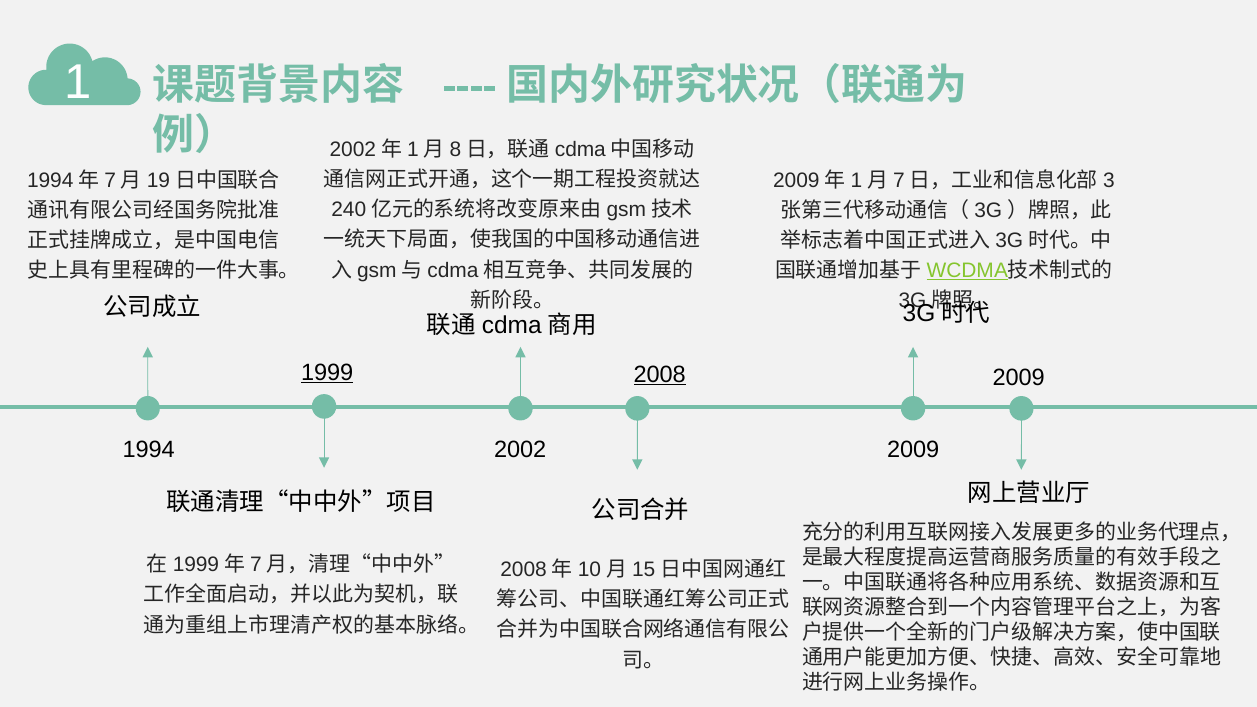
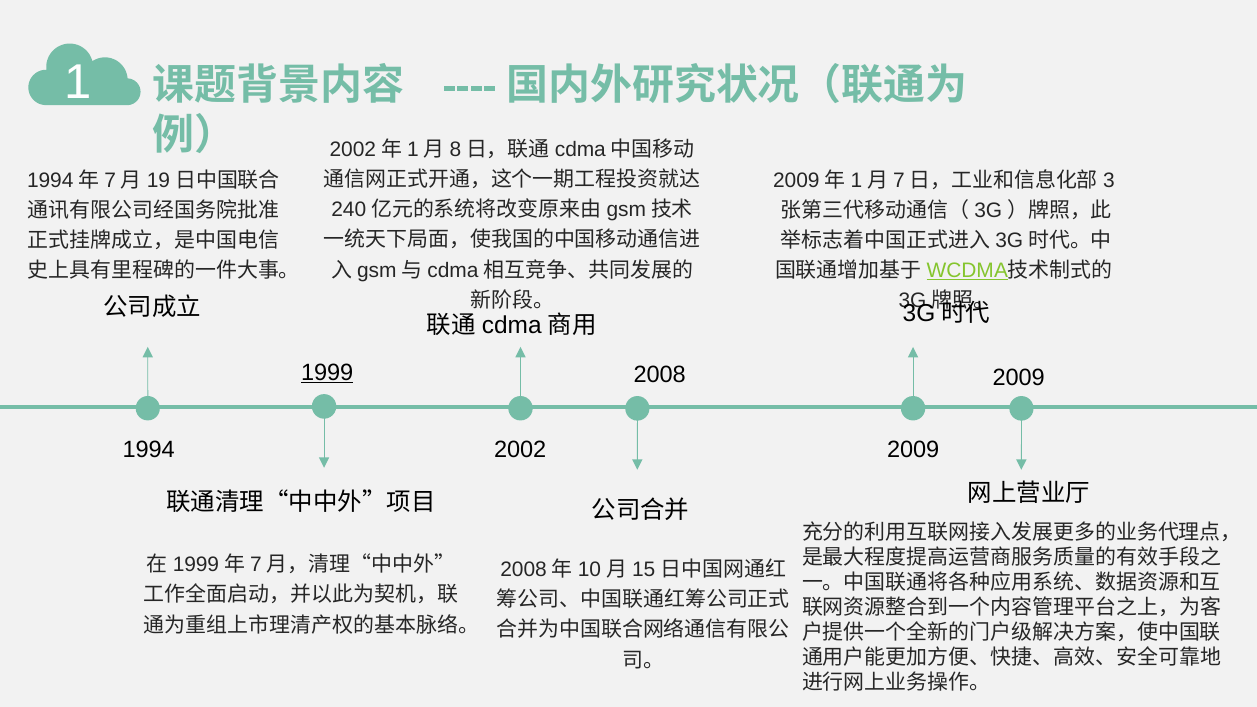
2008 underline: present -> none
